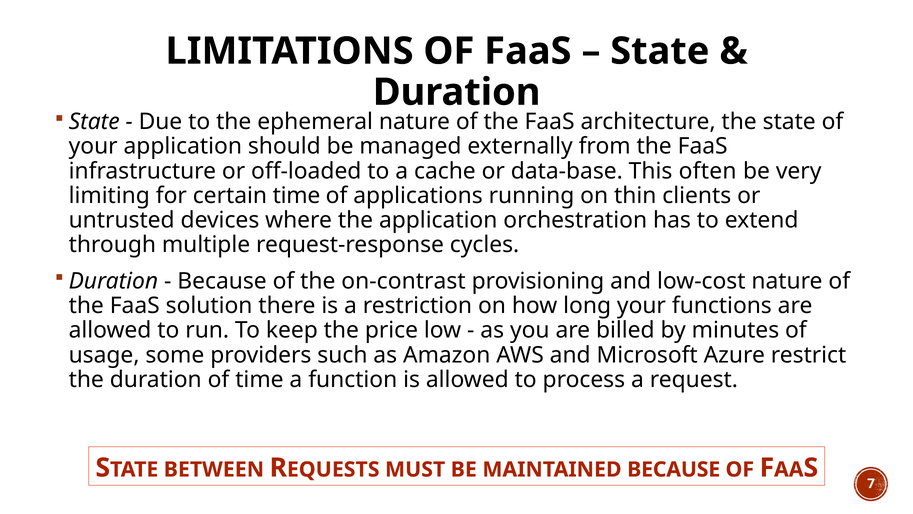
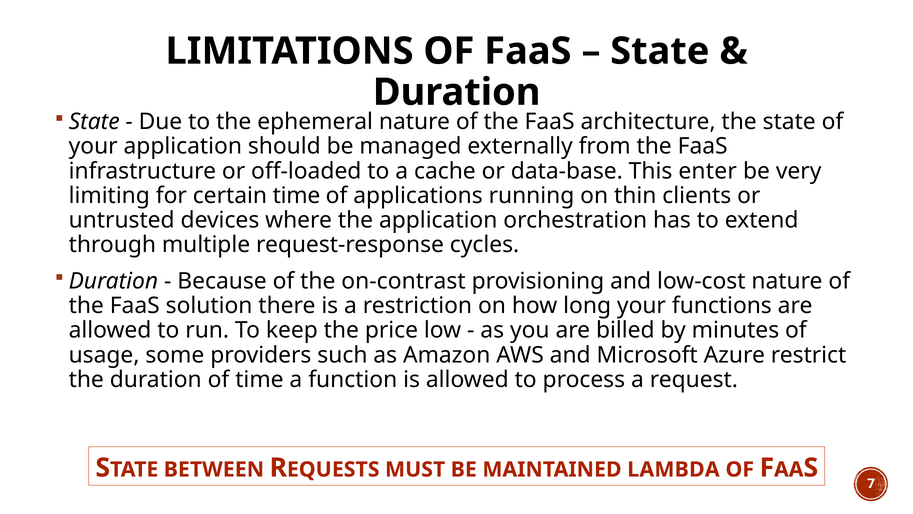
often: often -> enter
MAINTAINED BECAUSE: BECAUSE -> LAMBDA
